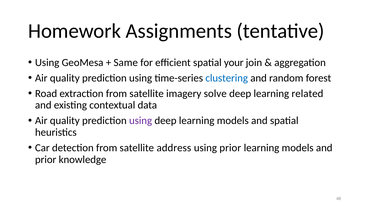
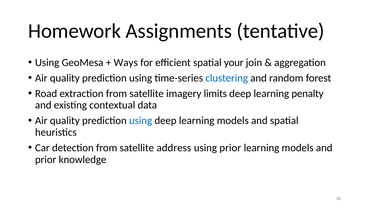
Same: Same -> Ways
solve: solve -> limits
related: related -> penalty
using at (141, 120) colour: purple -> blue
